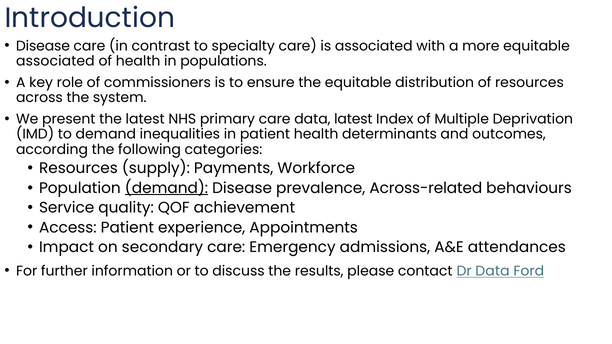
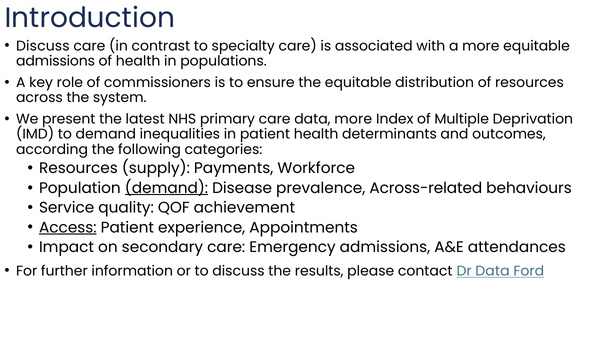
Disease at (43, 46): Disease -> Discuss
associated at (55, 61): associated -> admissions
data latest: latest -> more
Access underline: none -> present
